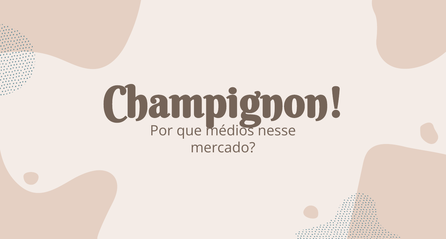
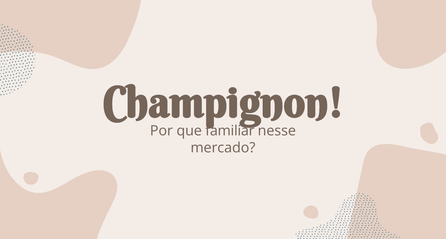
médios: médios -> familiar
